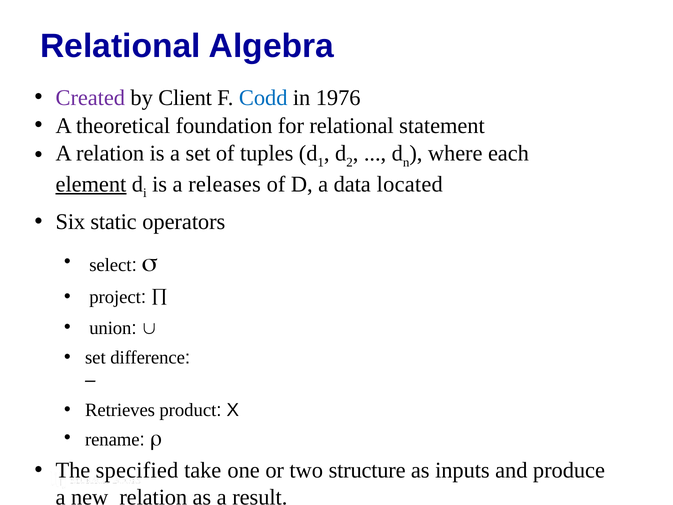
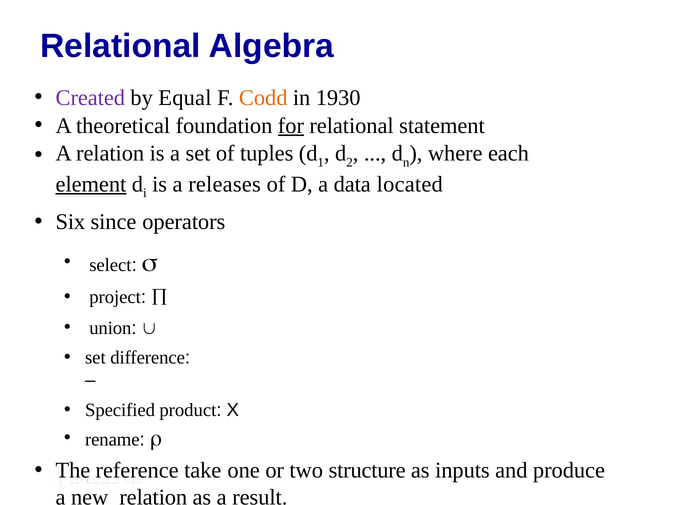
Client: Client -> Equal
Codd colour: blue -> orange
1976: 1976 -> 1930
for underline: none -> present
static: static -> since
Retrieves: Retrieves -> Specified
specified: specified -> reference
